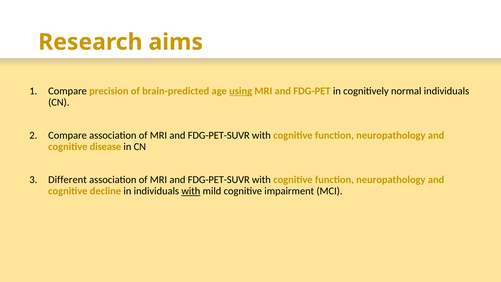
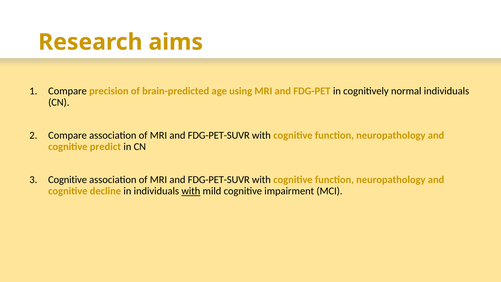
using underline: present -> none
disease: disease -> predict
Different at (67, 180): Different -> Cognitive
